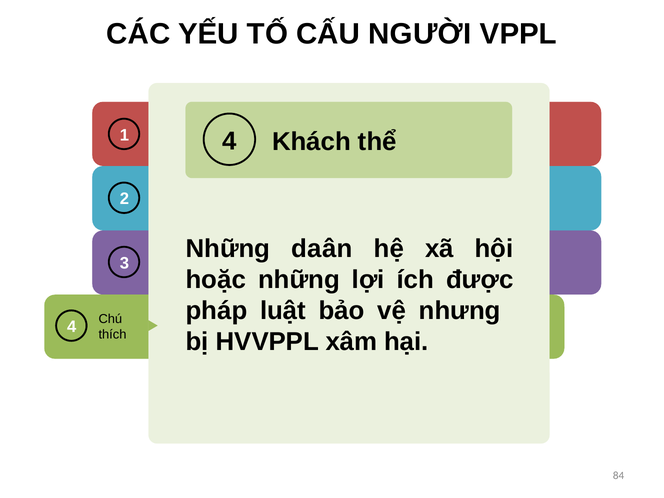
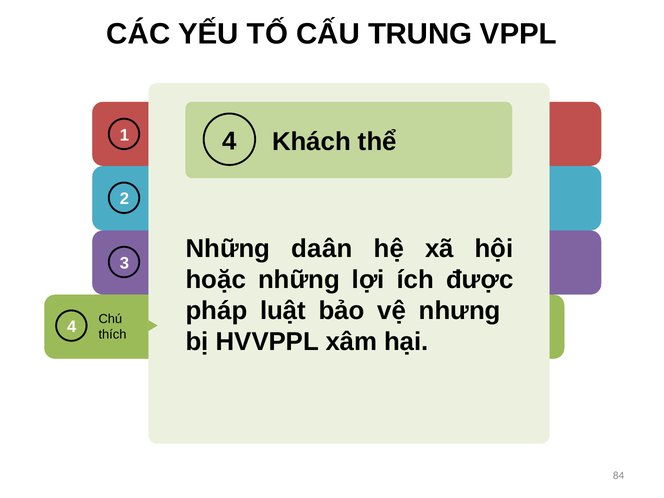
NGƯỜI: NGƯỜI -> TRUNG
